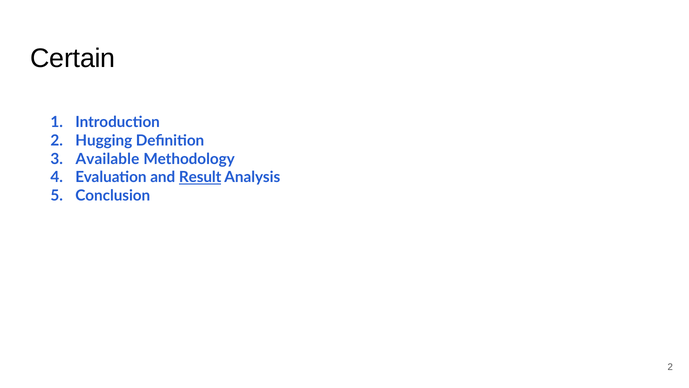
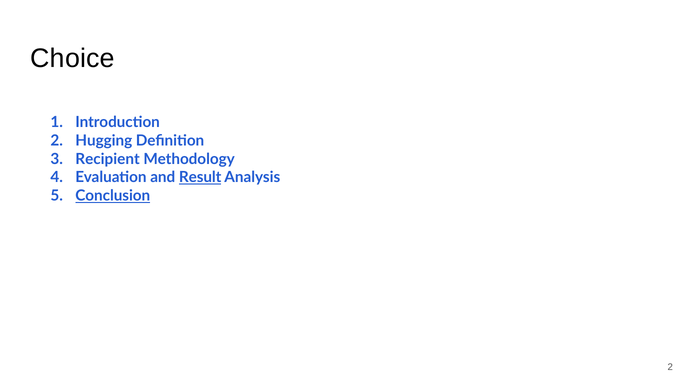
Certain: Certain -> Choice
Available: Available -> Recipient
Conclusion underline: none -> present
